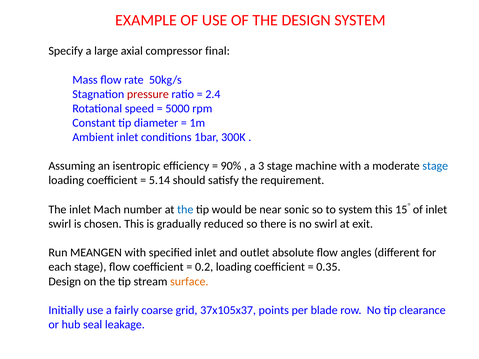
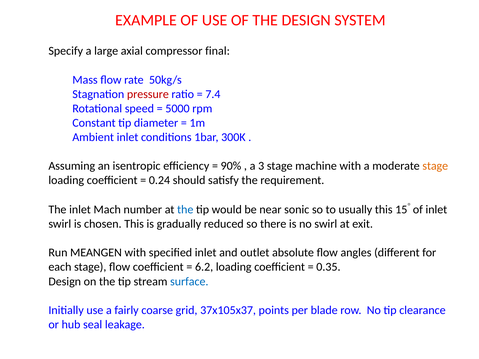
2.4: 2.4 -> 7.4
stage at (435, 166) colour: blue -> orange
5.14: 5.14 -> 0.24
to system: system -> usually
0.2: 0.2 -> 6.2
surface colour: orange -> blue
